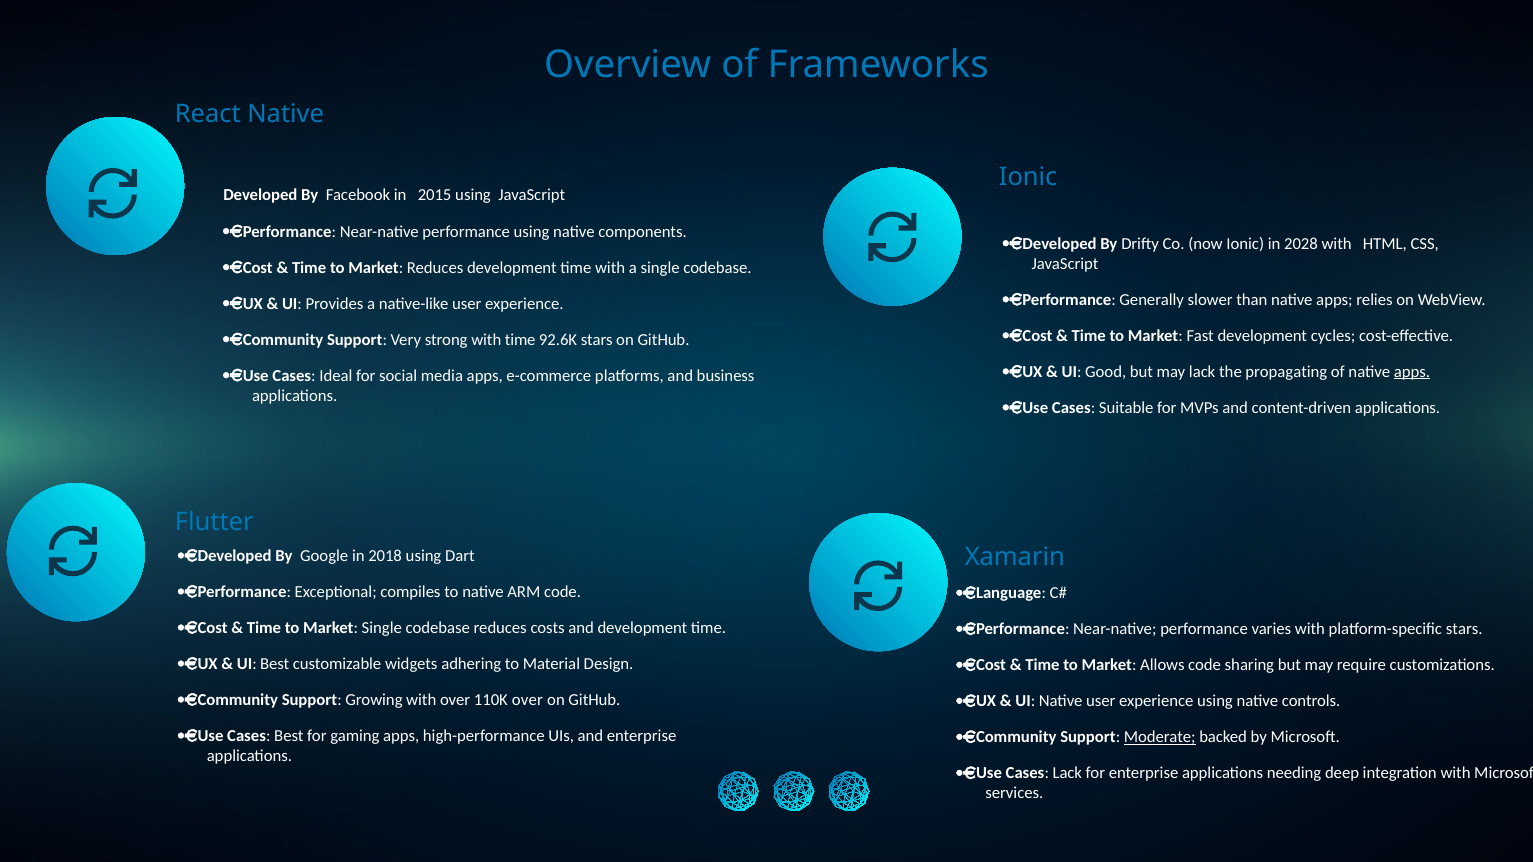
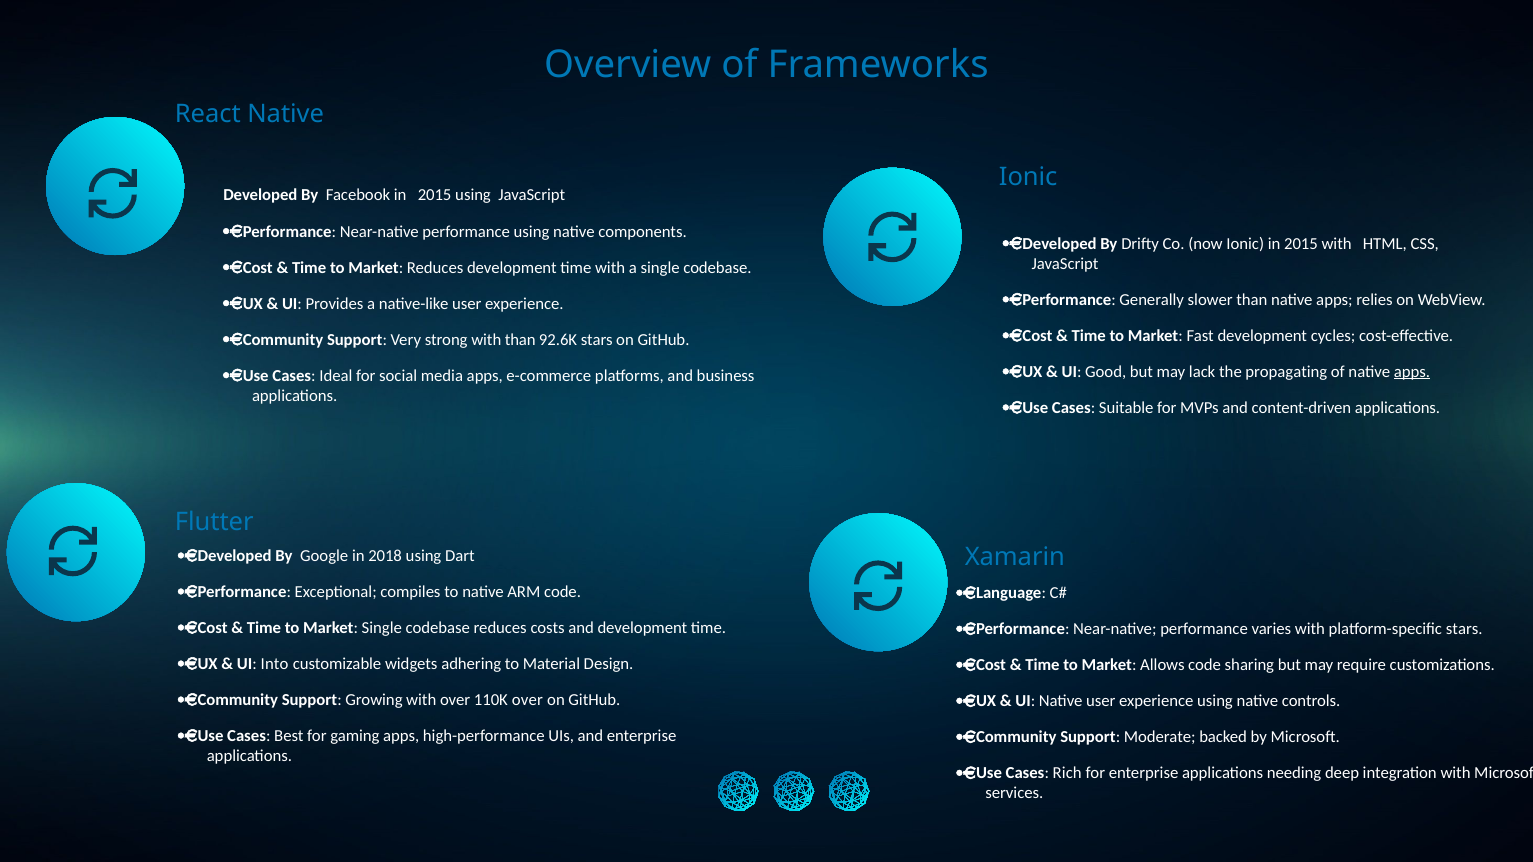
Ionic in 2028: 2028 -> 2015
with time: time -> than
UI Best: Best -> Into
Moderate underline: present -> none
Cases Lack: Lack -> Rich
